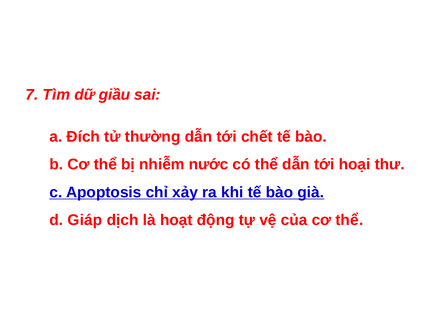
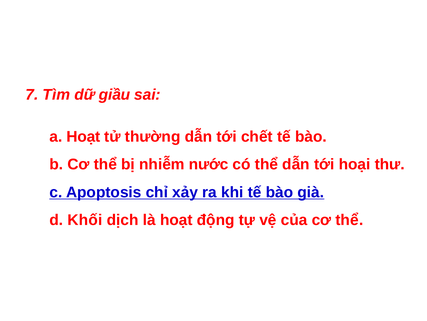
a Đích: Đích -> Hoạt
Giáp: Giáp -> Khối
